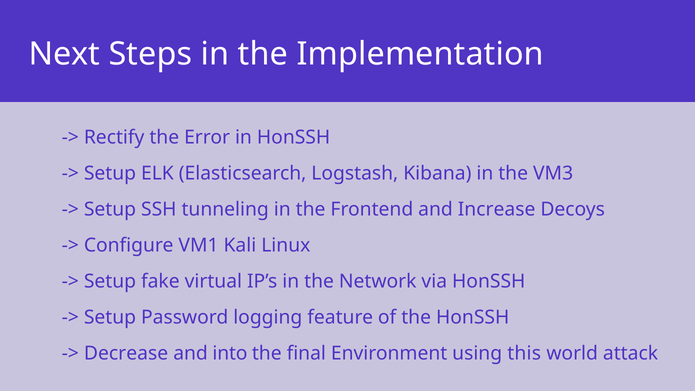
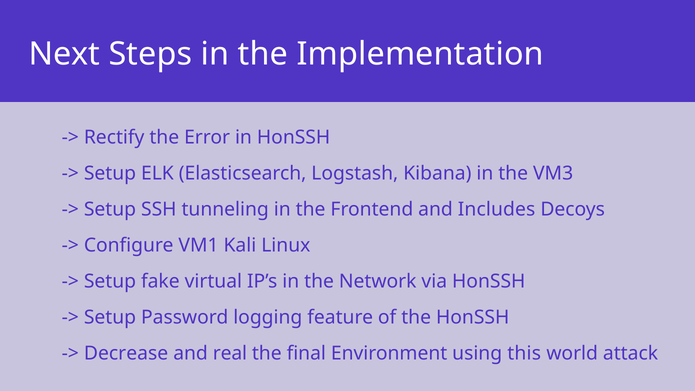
Increase: Increase -> Includes
into: into -> real
